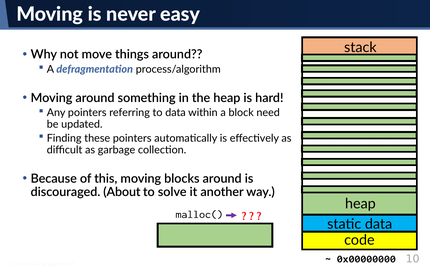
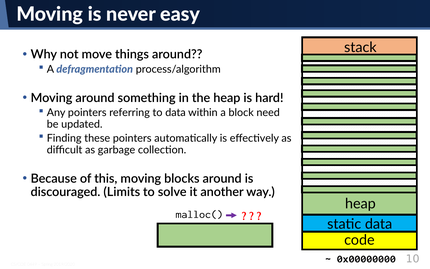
About: About -> Limits
